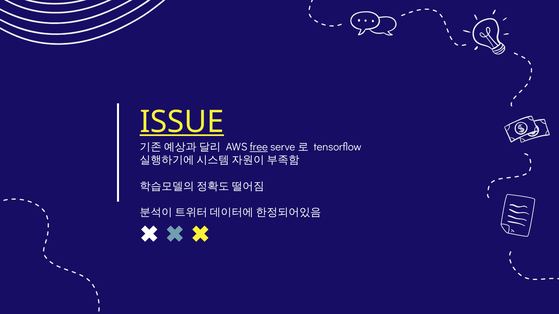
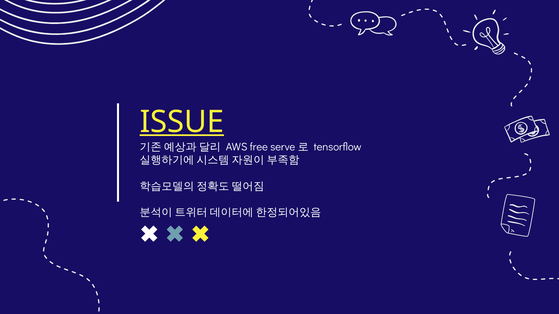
free underline: present -> none
